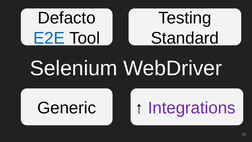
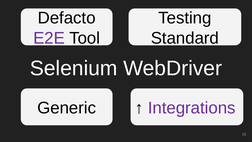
E2E colour: blue -> purple
